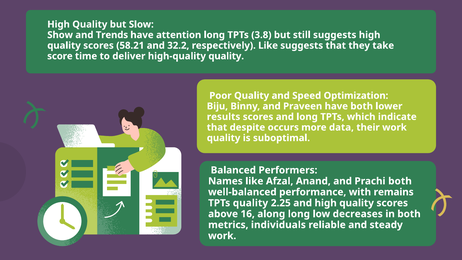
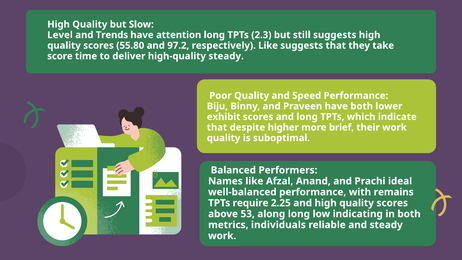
Show: Show -> Level
3.8: 3.8 -> 2.3
58.21: 58.21 -> 55.80
32.2: 32.2 -> 97.2
high-quality quality: quality -> steady
Speed Optimization: Optimization -> Performance
results: results -> exhibit
occurs: occurs -> higher
data: data -> brief
Prachi both: both -> ideal
TPTs quality: quality -> require
16: 16 -> 53
decreases: decreases -> indicating
